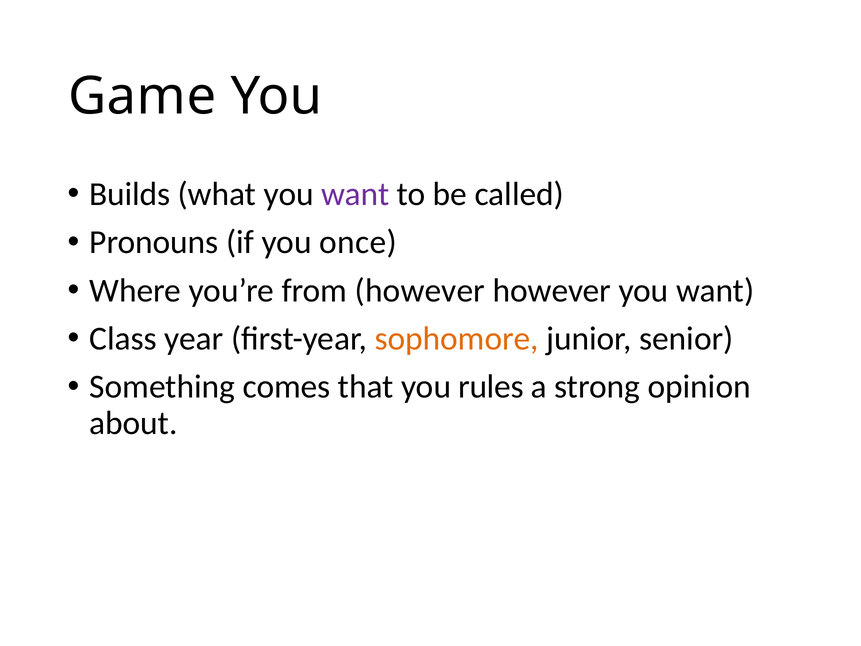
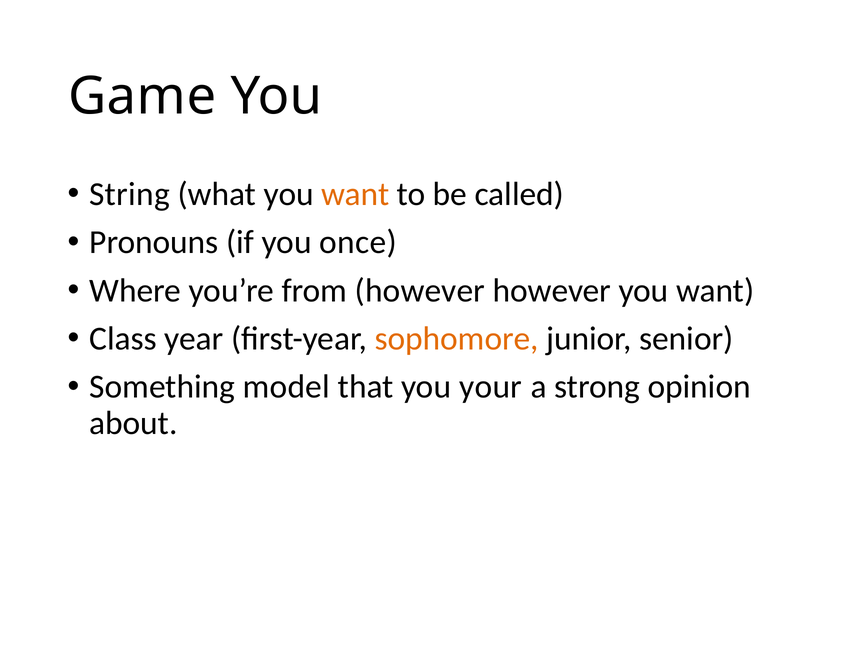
Builds: Builds -> String
want at (355, 194) colour: purple -> orange
comes: comes -> model
rules: rules -> your
